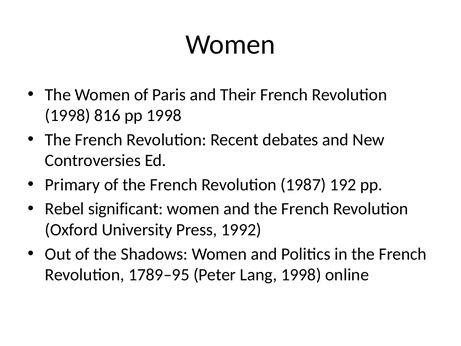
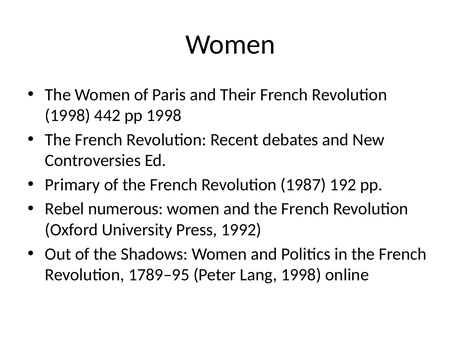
816: 816 -> 442
significant: significant -> numerous
